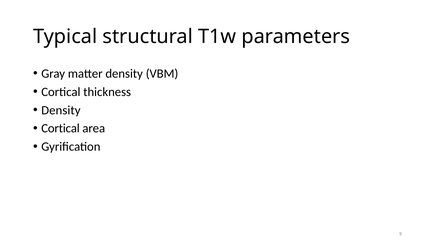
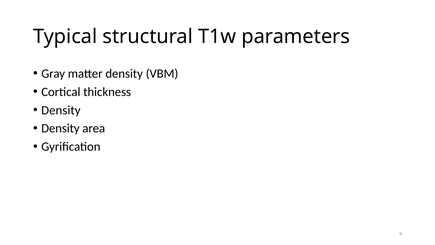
Cortical at (60, 128): Cortical -> Density
